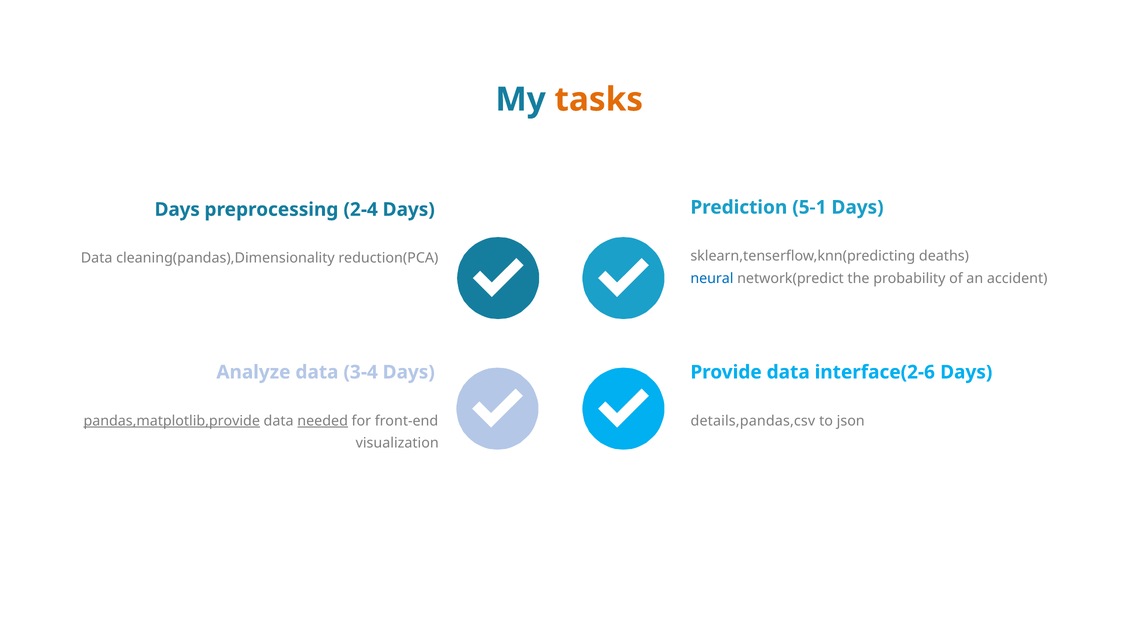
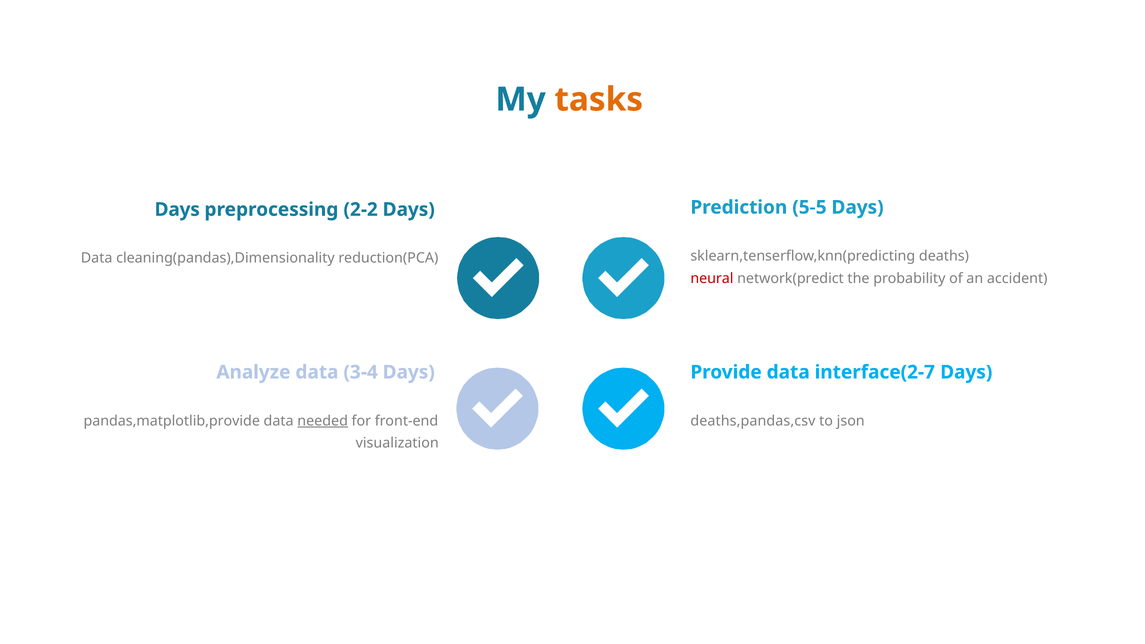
5-1: 5-1 -> 5-5
2-4: 2-4 -> 2-2
neural colour: blue -> red
interface(2-6: interface(2-6 -> interface(2-7
pandas,matplotlib,provide underline: present -> none
details,pandas,csv: details,pandas,csv -> deaths,pandas,csv
